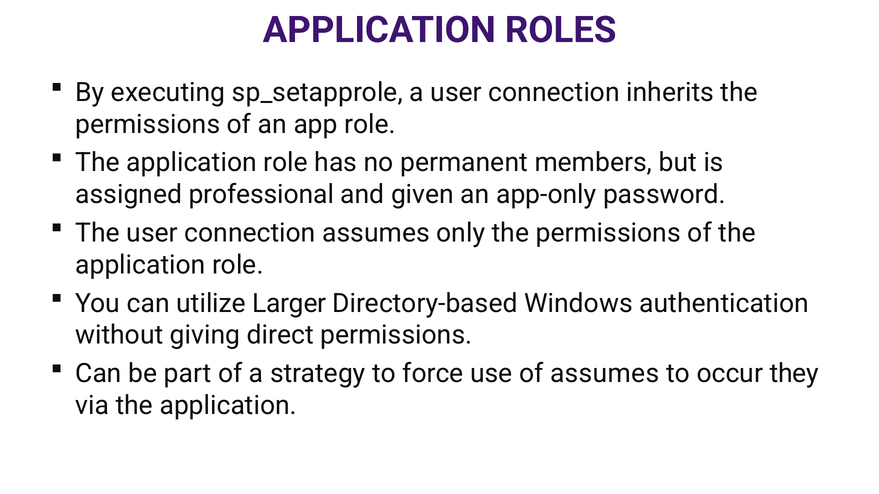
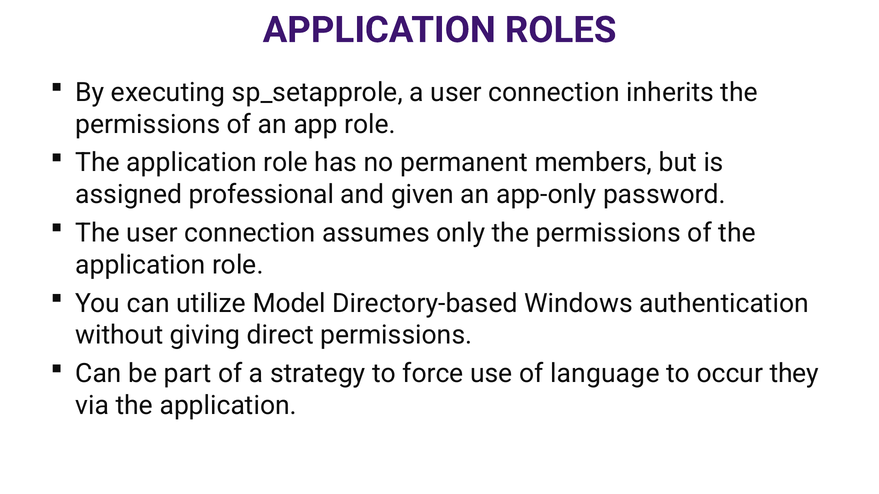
Larger: Larger -> Model
of assumes: assumes -> language
